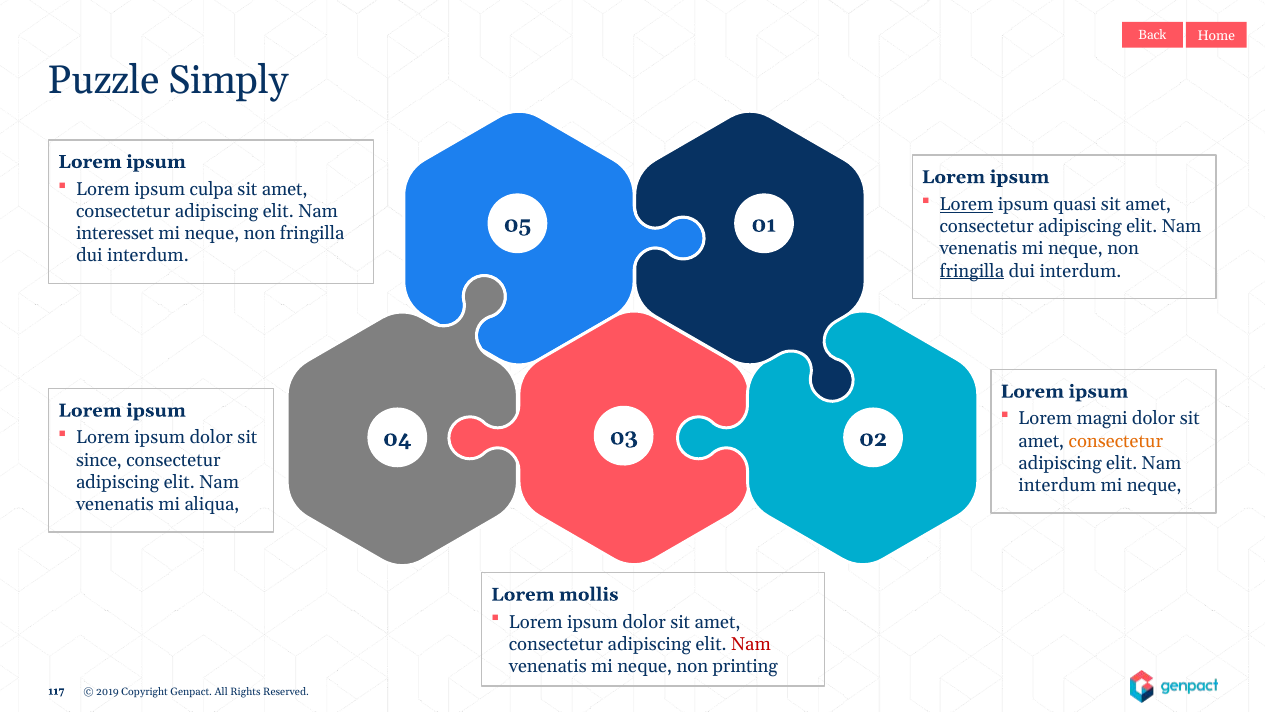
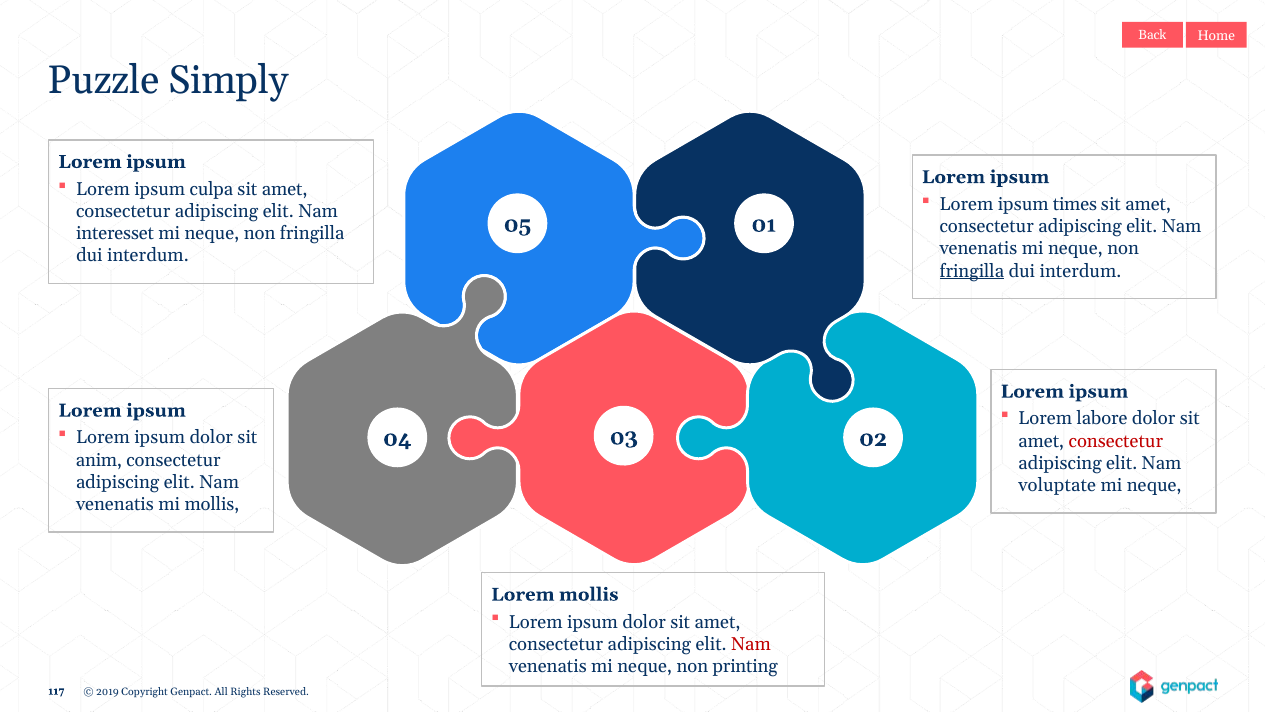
Lorem at (966, 204) underline: present -> none
quasi: quasi -> times
magni: magni -> labore
consectetur at (1116, 441) colour: orange -> red
since: since -> anim
interdum at (1057, 485): interdum -> voluptate
mi aliqua: aliqua -> mollis
